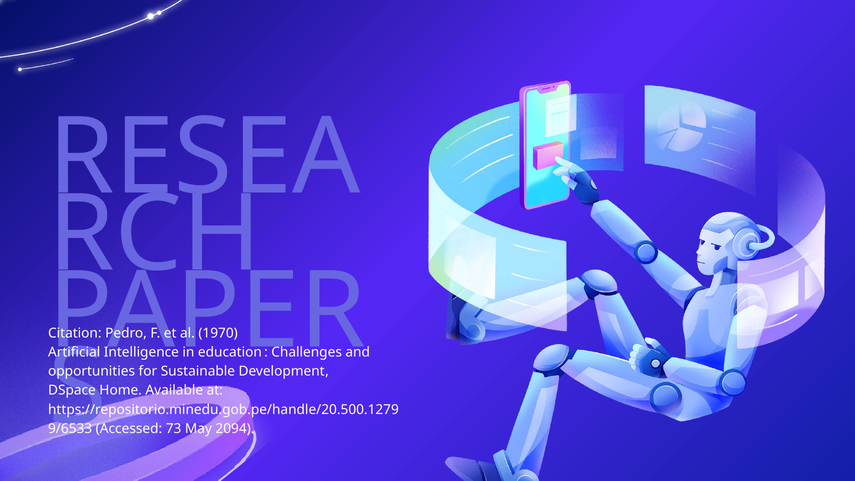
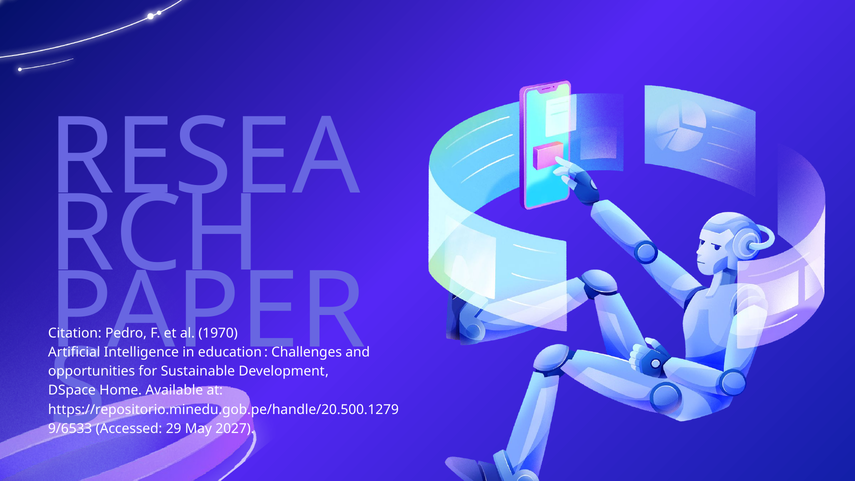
73: 73 -> 29
2094: 2094 -> 2027
